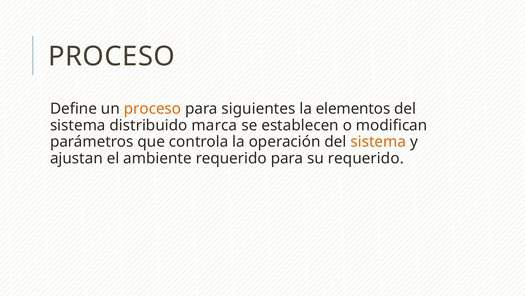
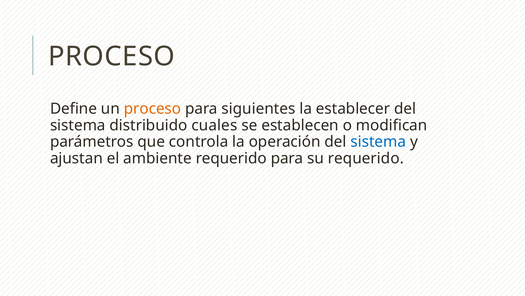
elementos: elementos -> establecer
marca: marca -> cuales
sistema at (378, 142) colour: orange -> blue
